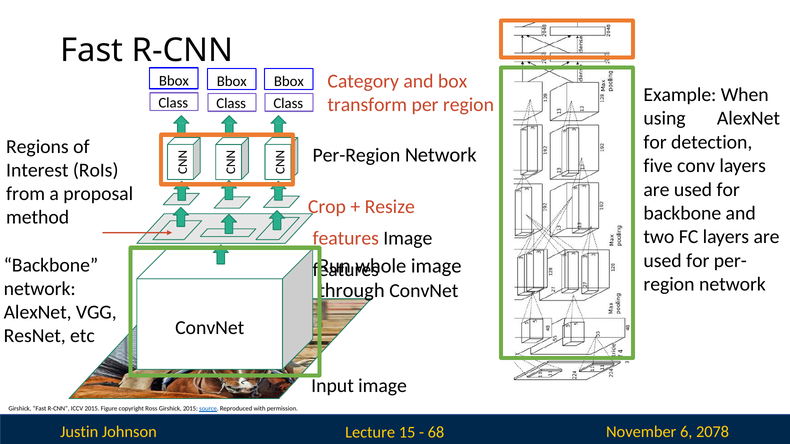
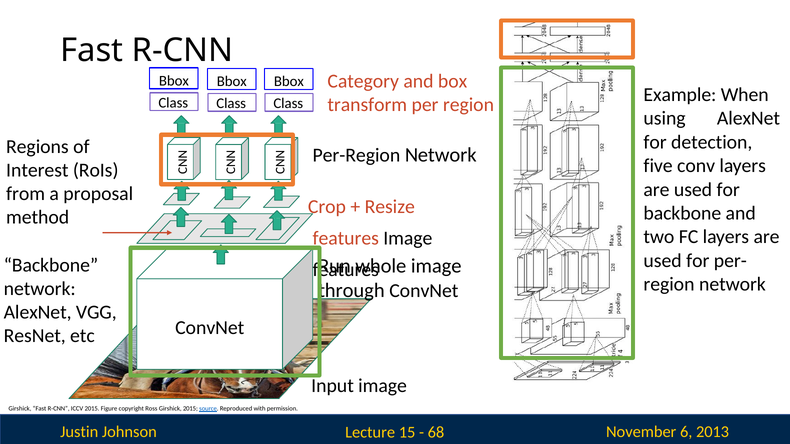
2078: 2078 -> 2013
